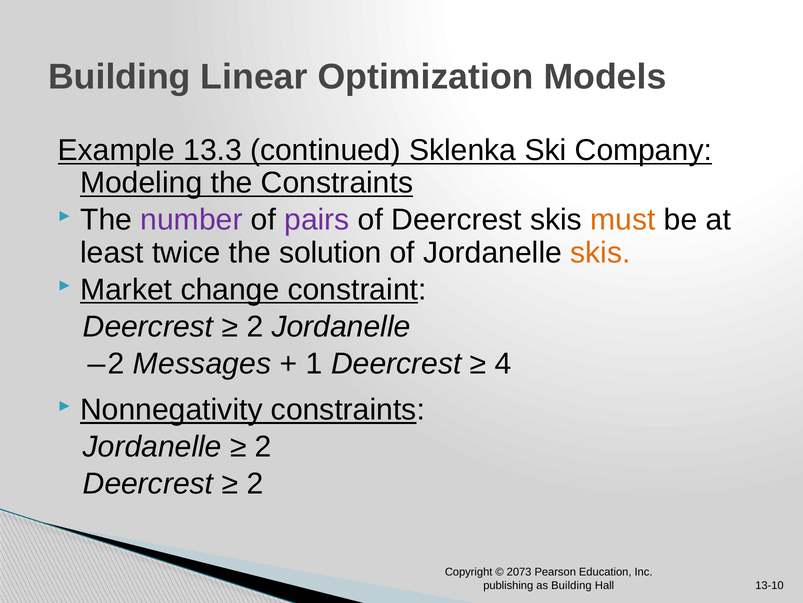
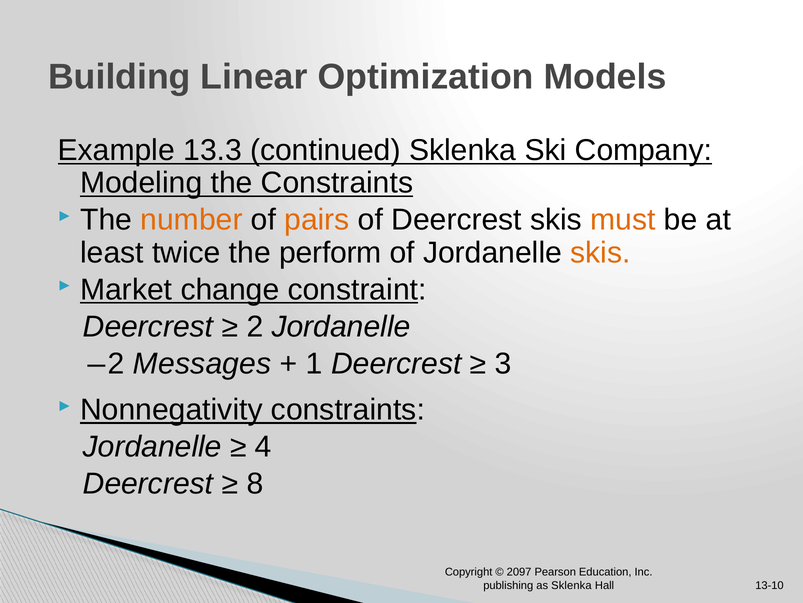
number colour: purple -> orange
pairs colour: purple -> orange
solution: solution -> perform
4: 4 -> 3
2 at (263, 446): 2 -> 4
2 at (255, 483): 2 -> 8
2073: 2073 -> 2097
as Building: Building -> Sklenka
